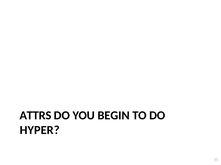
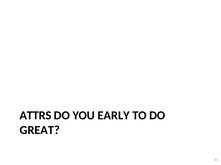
BEGIN: BEGIN -> EARLY
HYPER: HYPER -> GREAT
